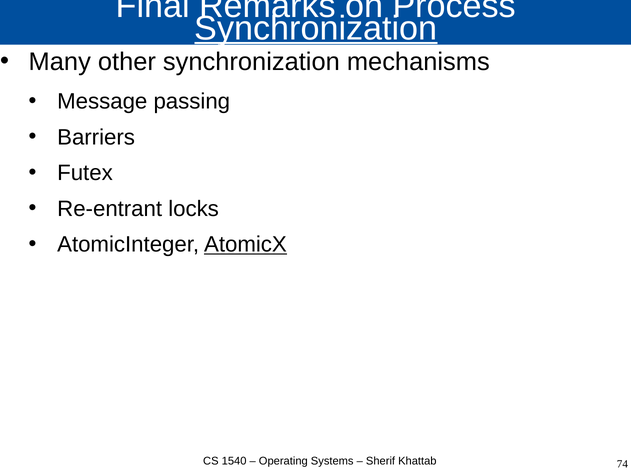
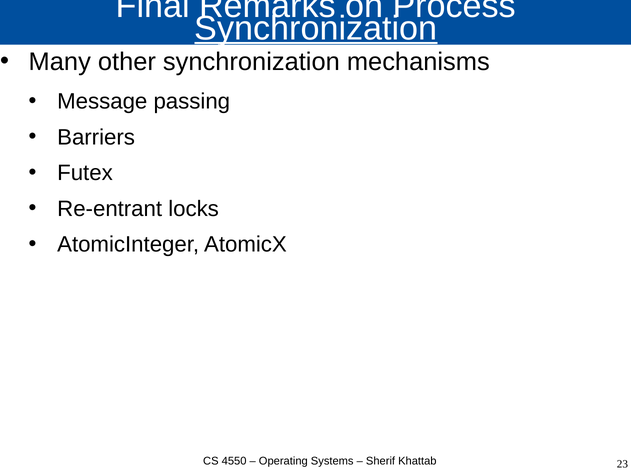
AtomicX underline: present -> none
1540: 1540 -> 4550
74: 74 -> 23
